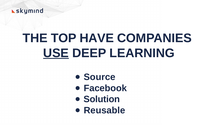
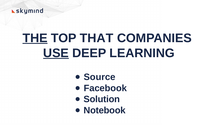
THE underline: none -> present
HAVE: HAVE -> THAT
Reusable: Reusable -> Notebook
